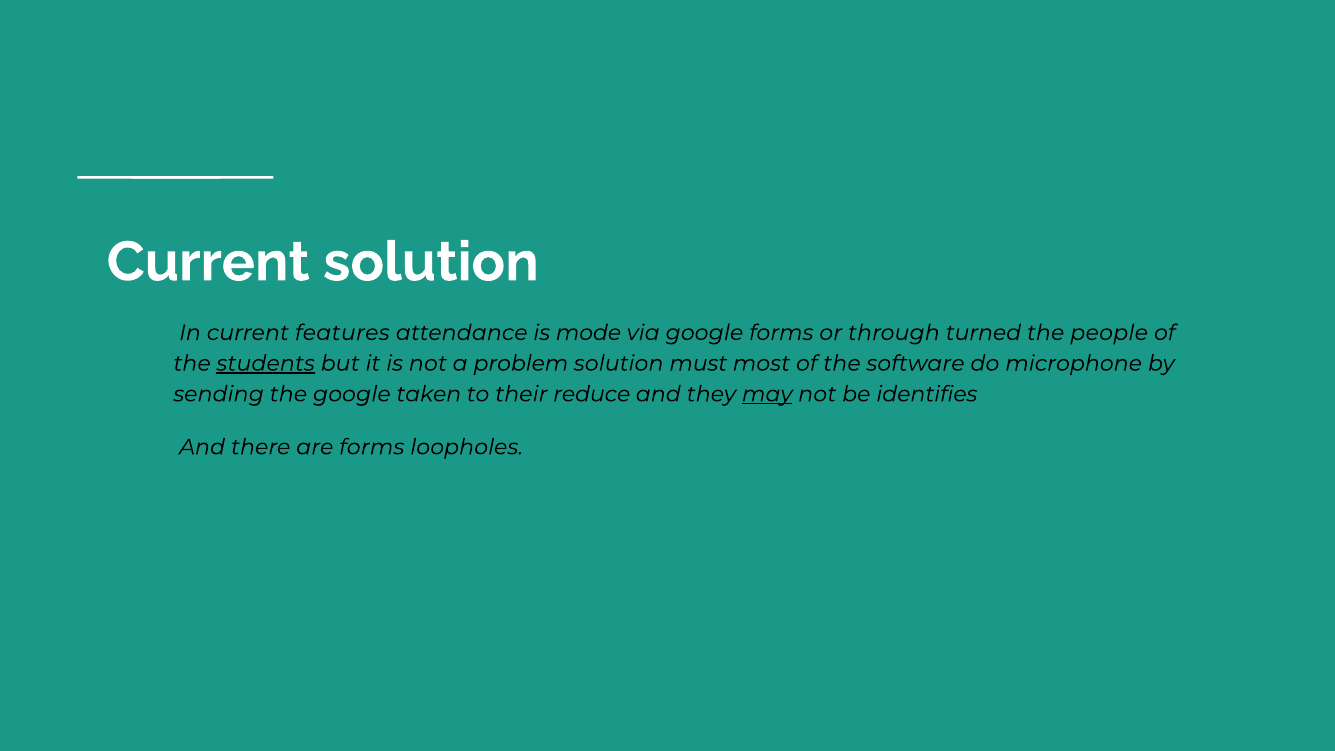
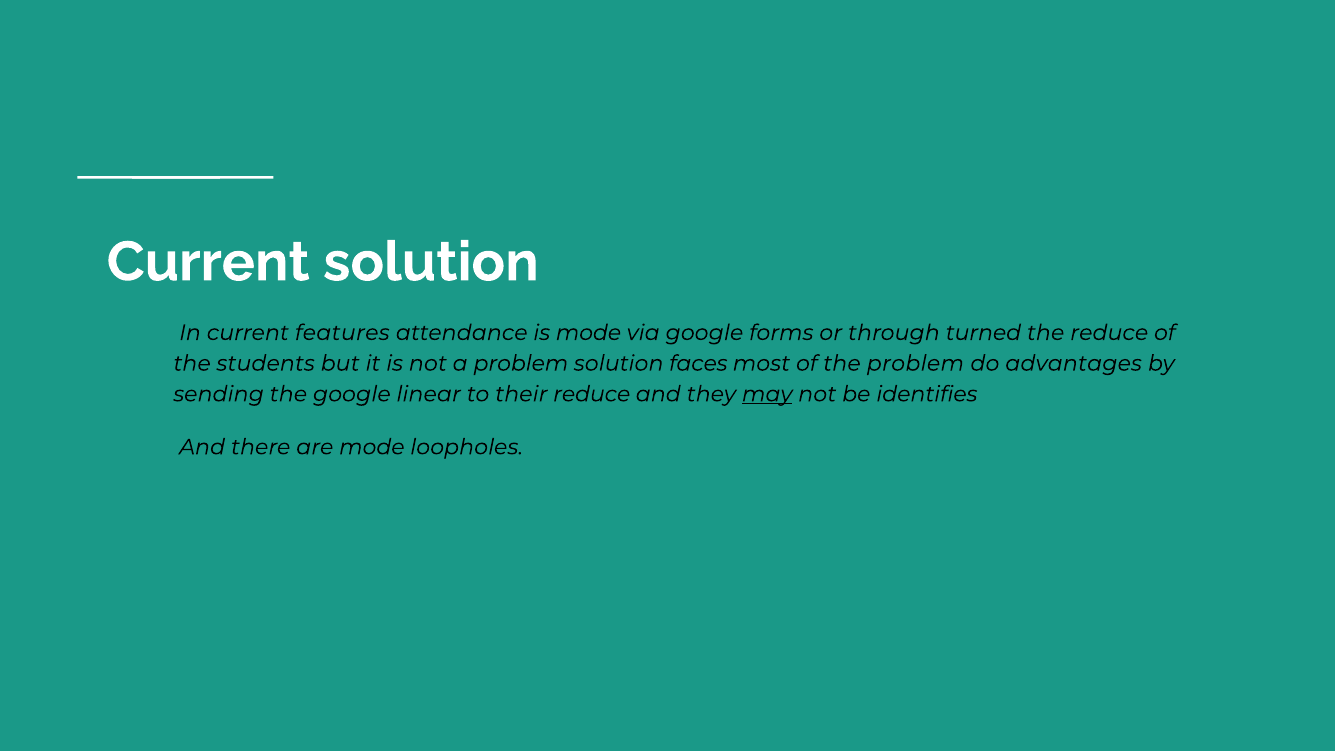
the people: people -> reduce
students underline: present -> none
must: must -> faces
the software: software -> problem
microphone: microphone -> advantages
taken: taken -> linear
are forms: forms -> mode
